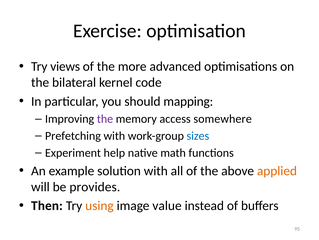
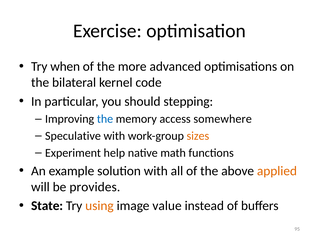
views: views -> when
mapping: mapping -> stepping
the at (105, 119) colour: purple -> blue
Prefetching: Prefetching -> Speculative
sizes colour: blue -> orange
Then: Then -> State
